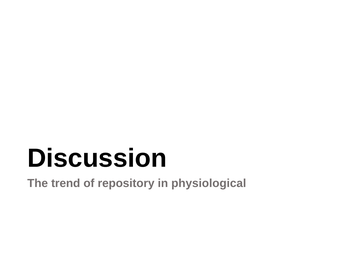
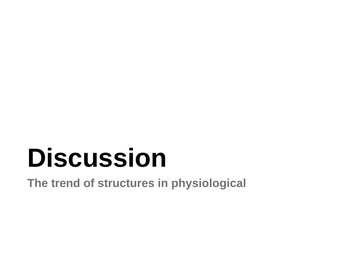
repository: repository -> structures
